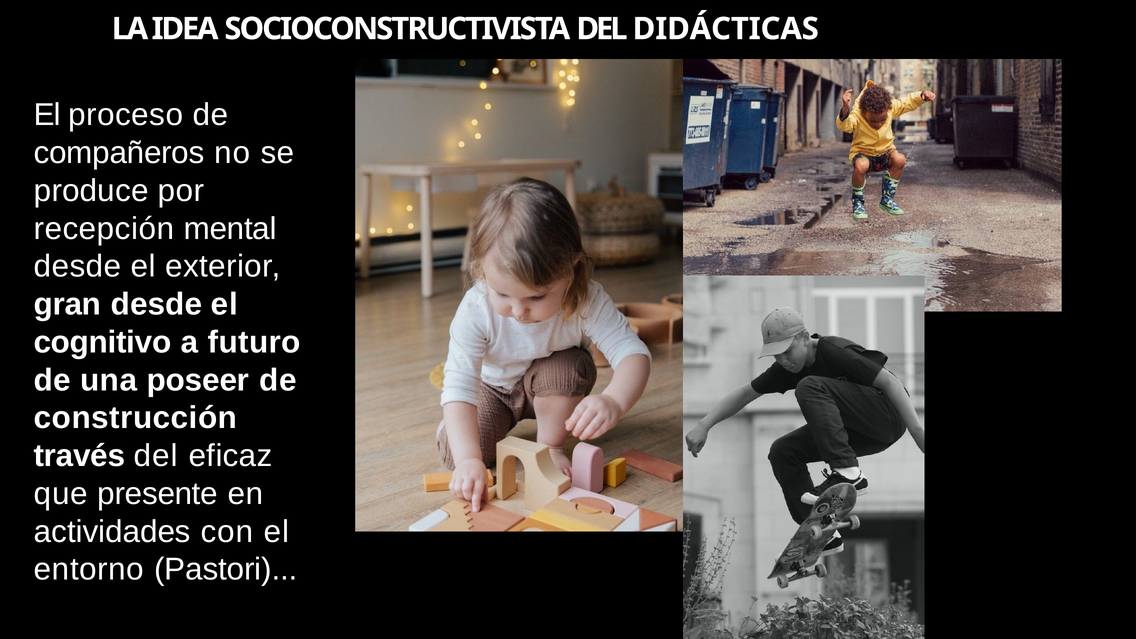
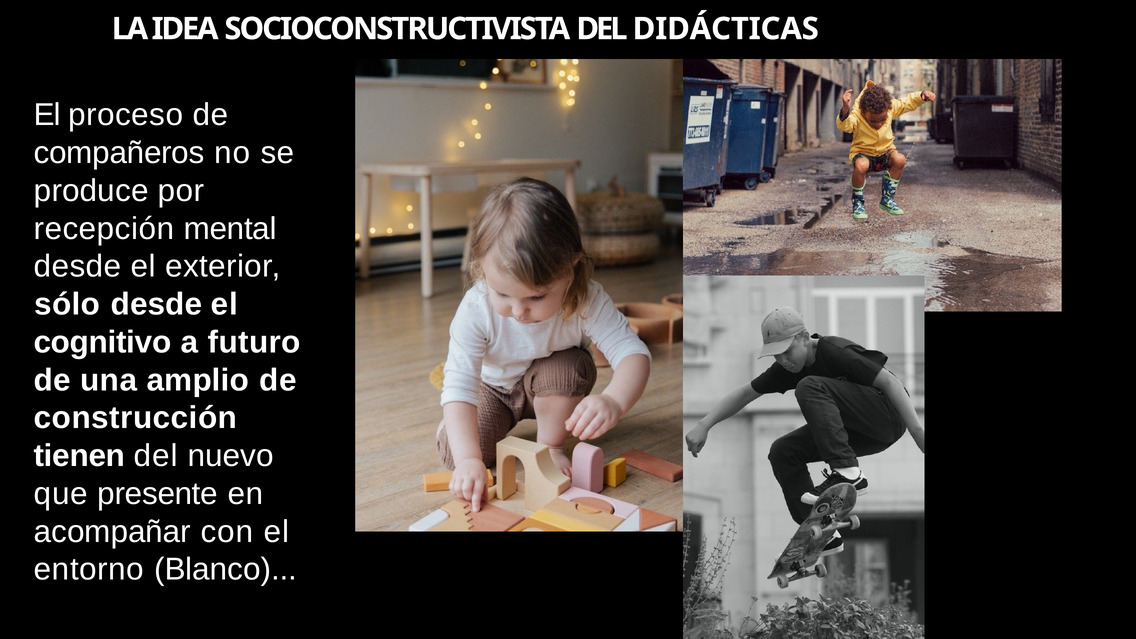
gran: gran -> sólo
poseer: poseer -> amplio
través: través -> tienen
eficaz: eficaz -> nuevo
actividades: actividades -> acompañar
Pastori: Pastori -> Blanco
